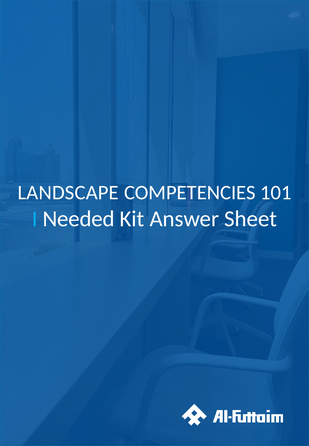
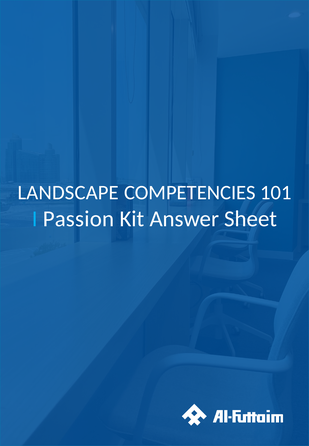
Needed: Needed -> Passion
